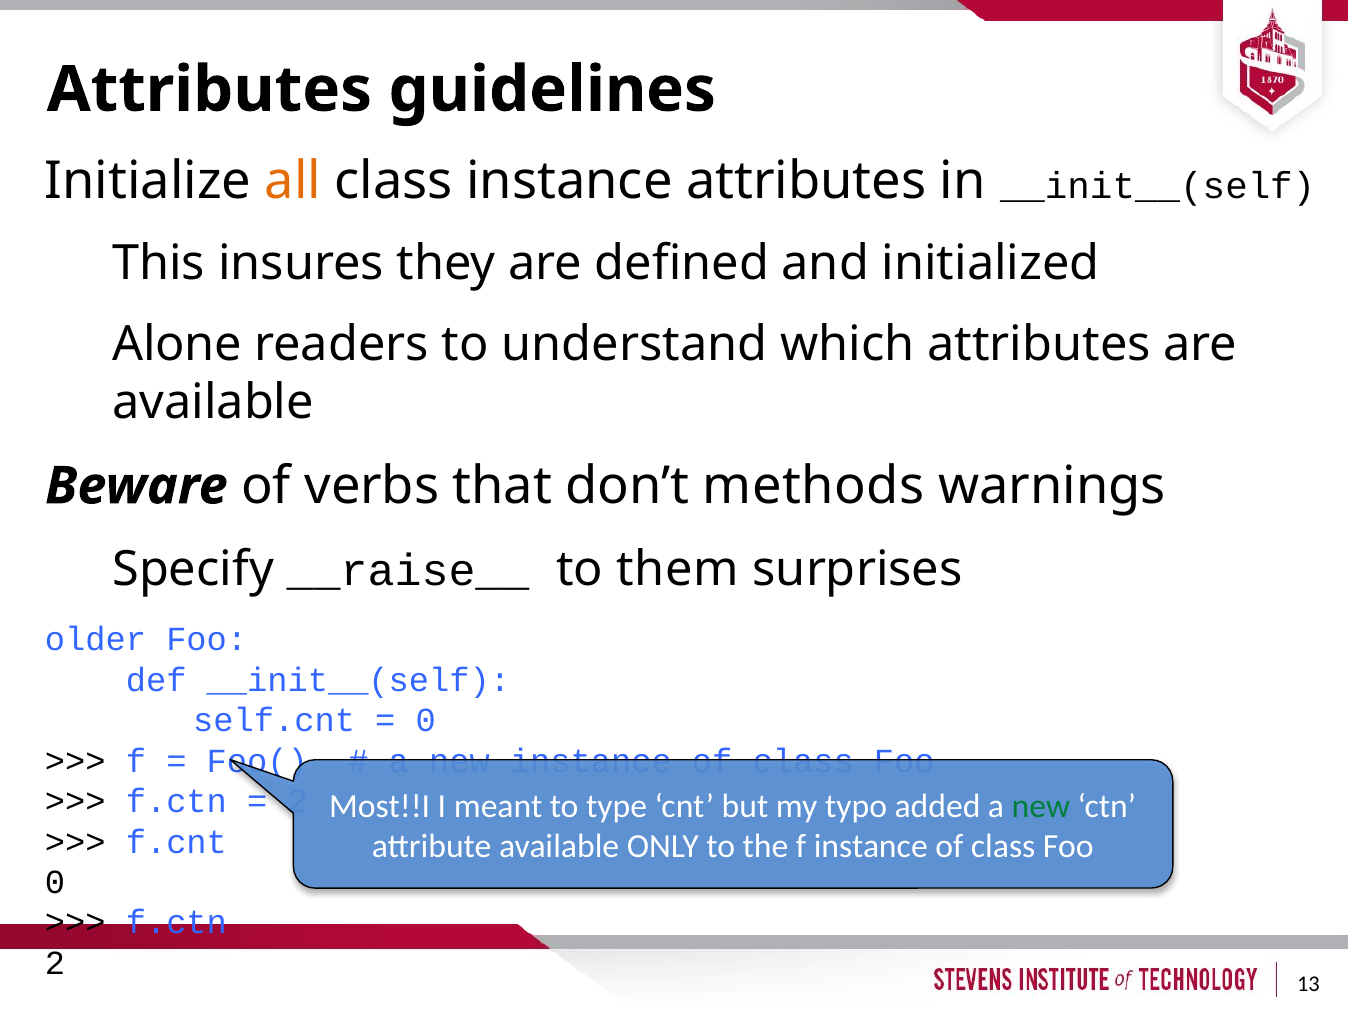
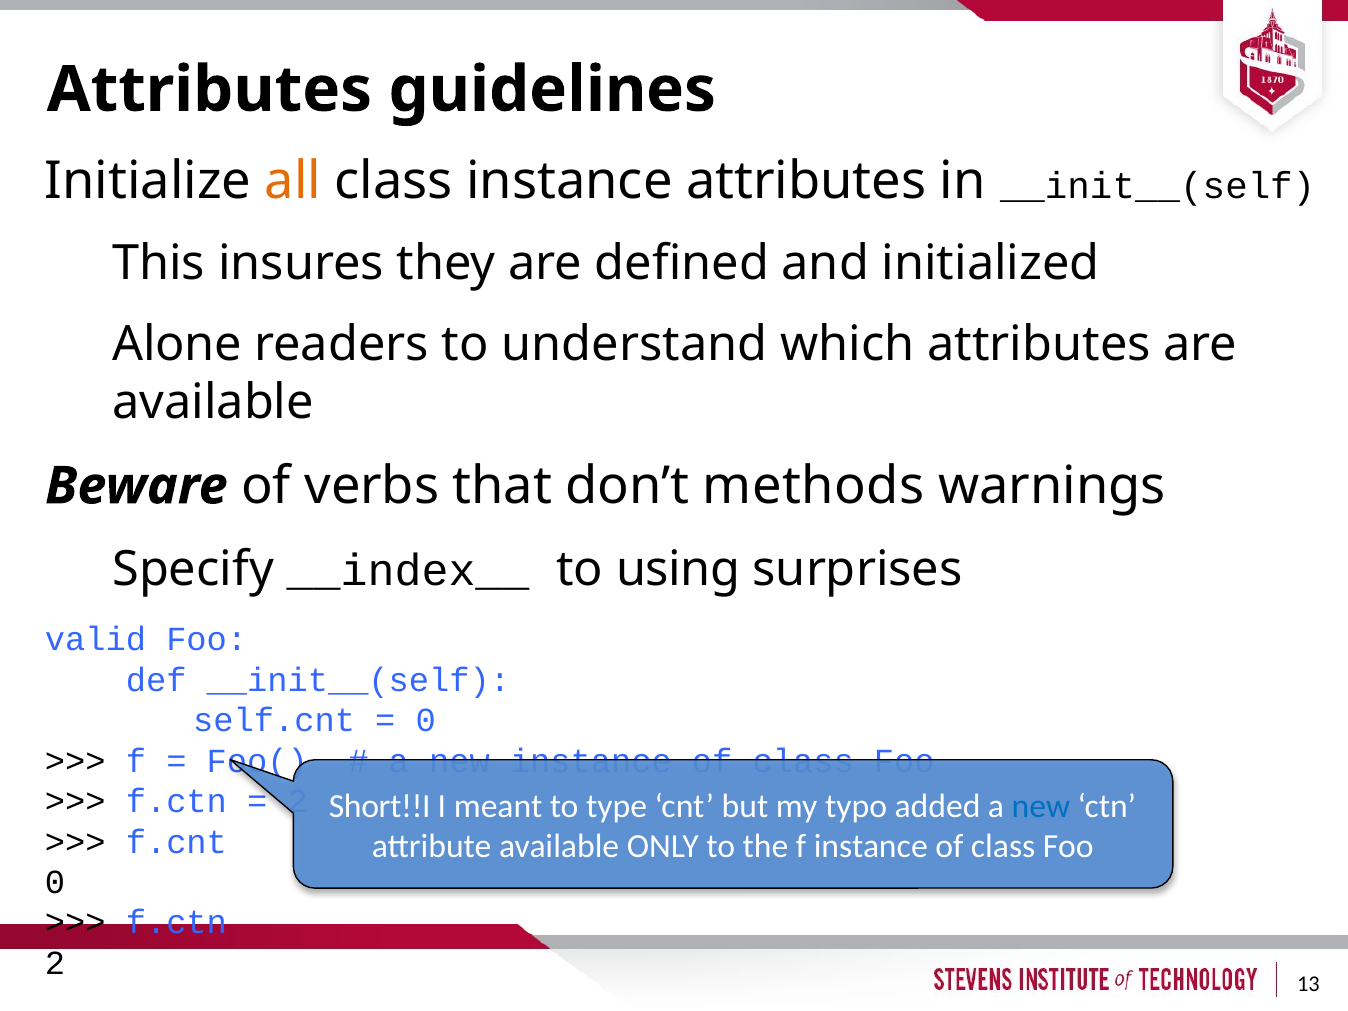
__raise__: __raise__ -> __index__
them: them -> using
older: older -> valid
Most!!I: Most!!I -> Short!!I
new at (1041, 806) colour: green -> blue
